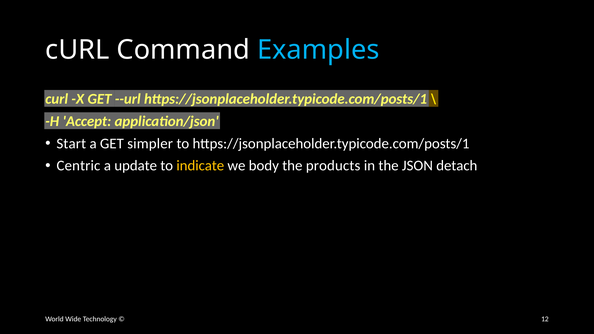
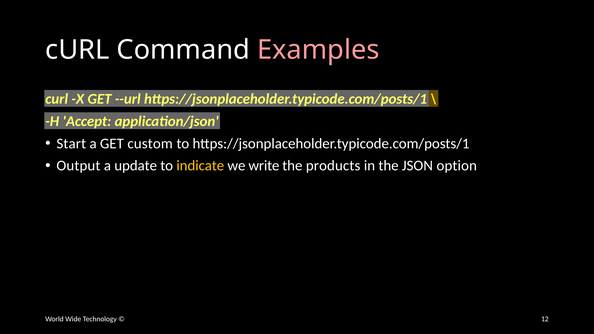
Examples colour: light blue -> pink
simpler: simpler -> custom
Centric: Centric -> Output
body: body -> write
detach: detach -> option
